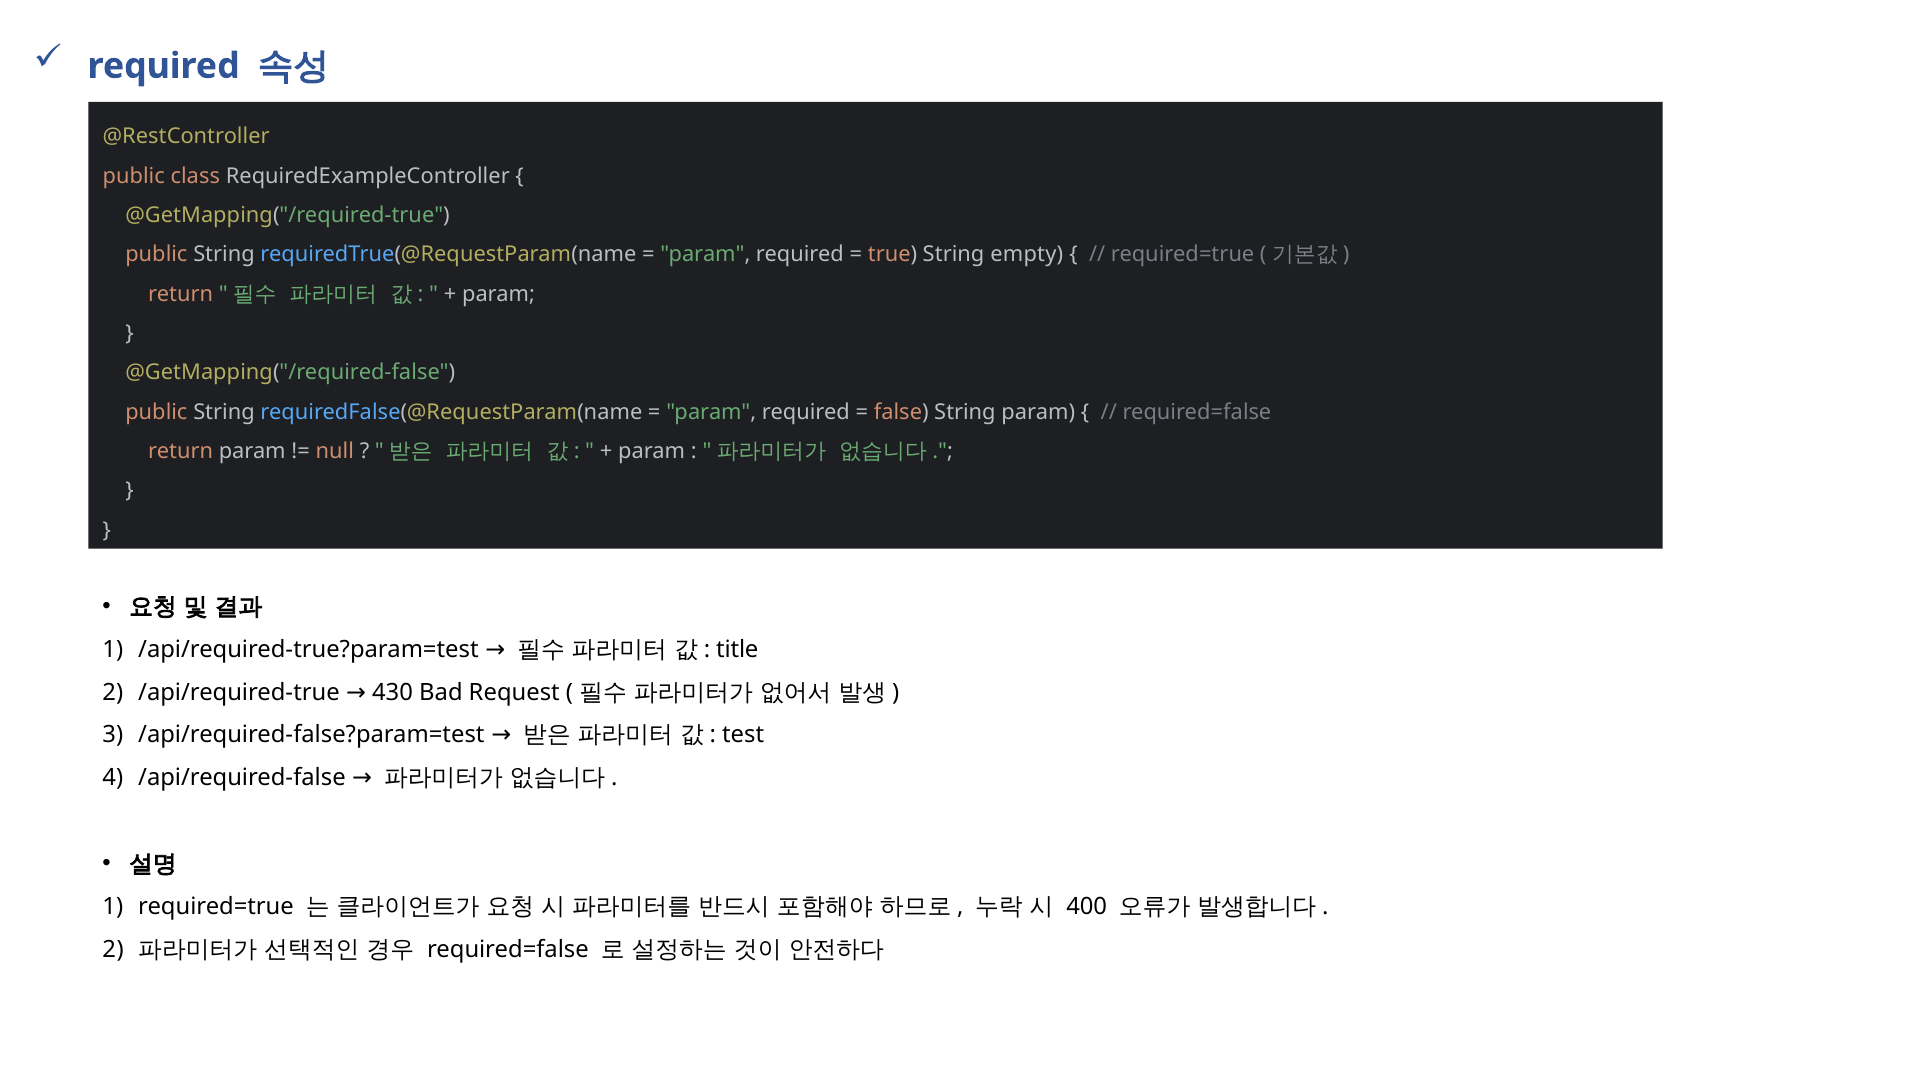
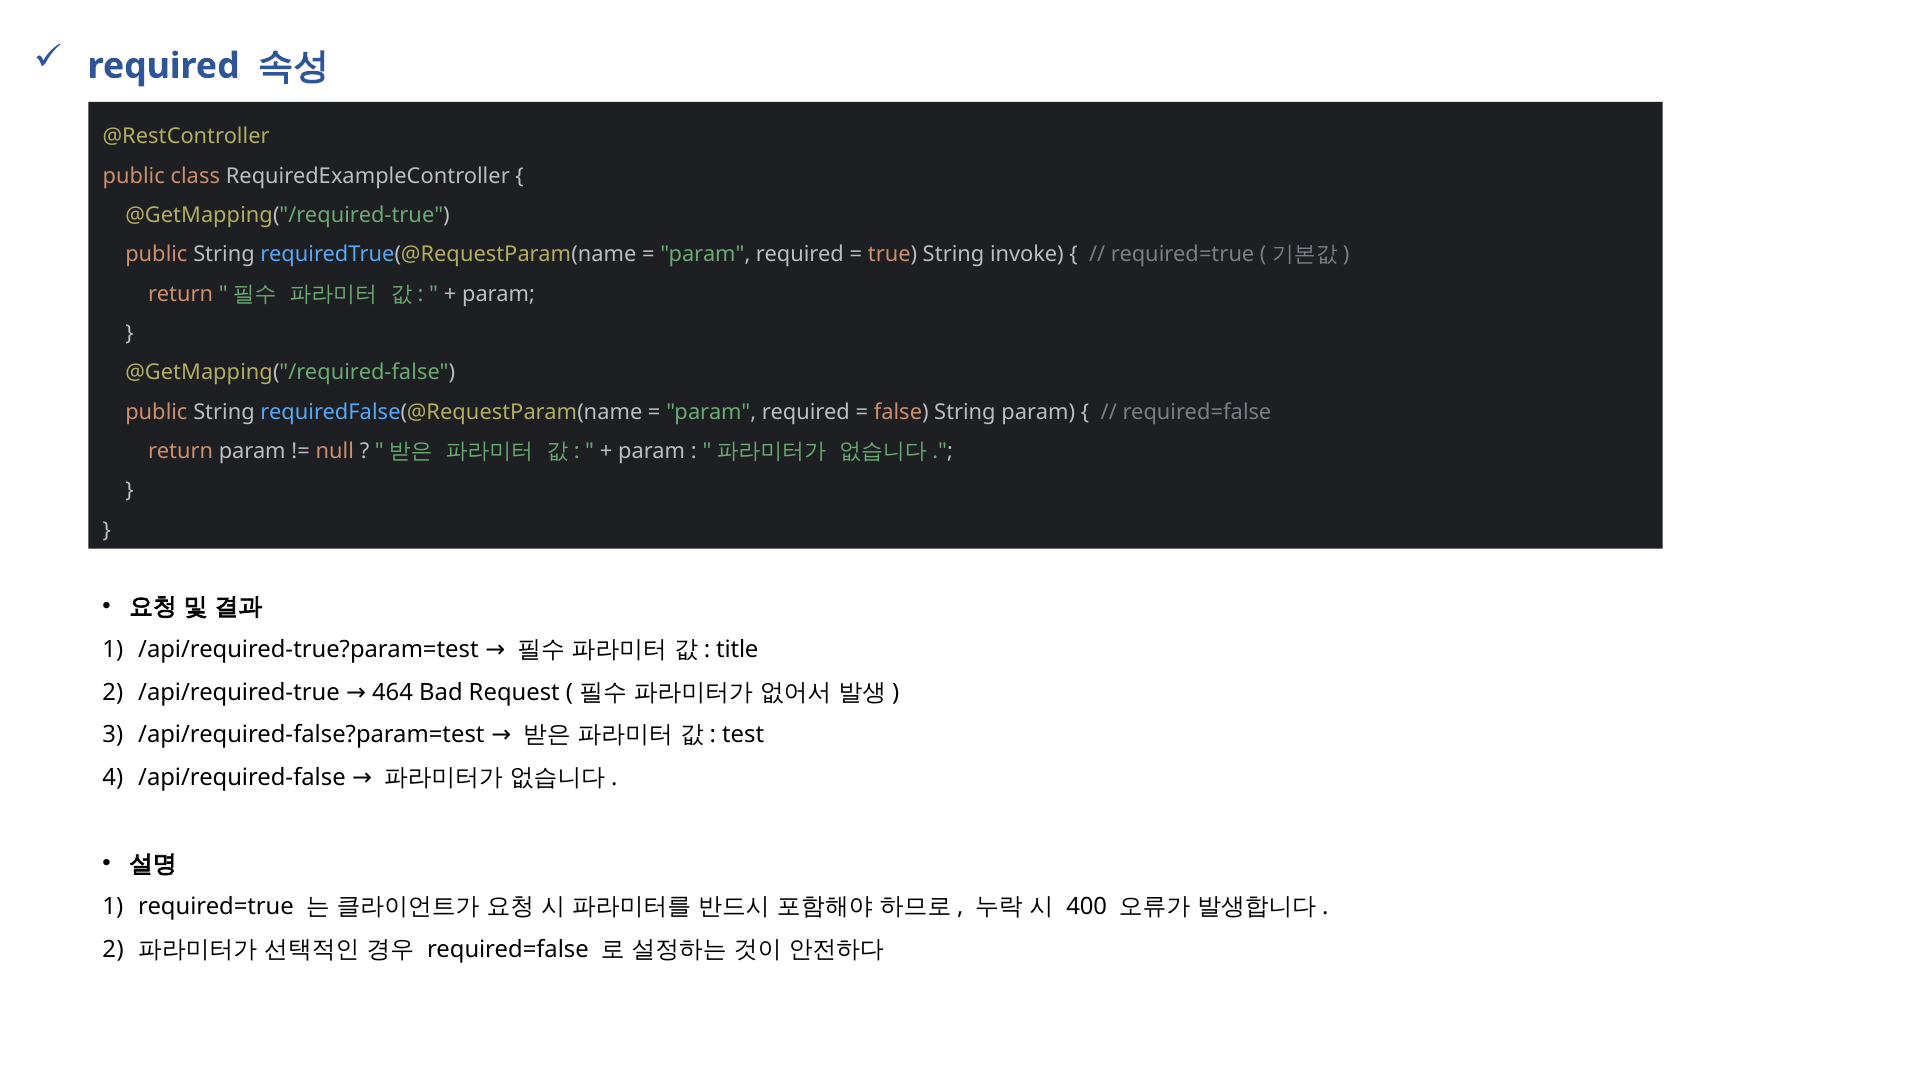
empty: empty -> invoke
430: 430 -> 464
